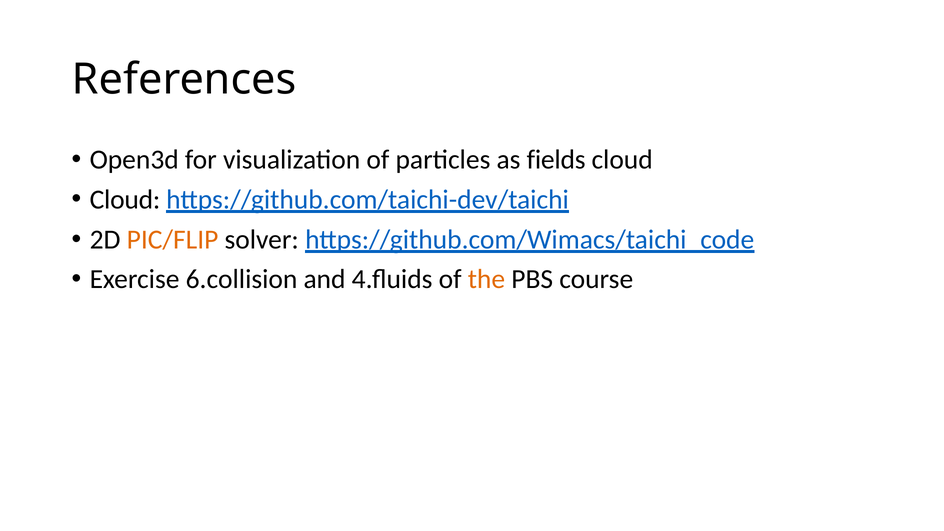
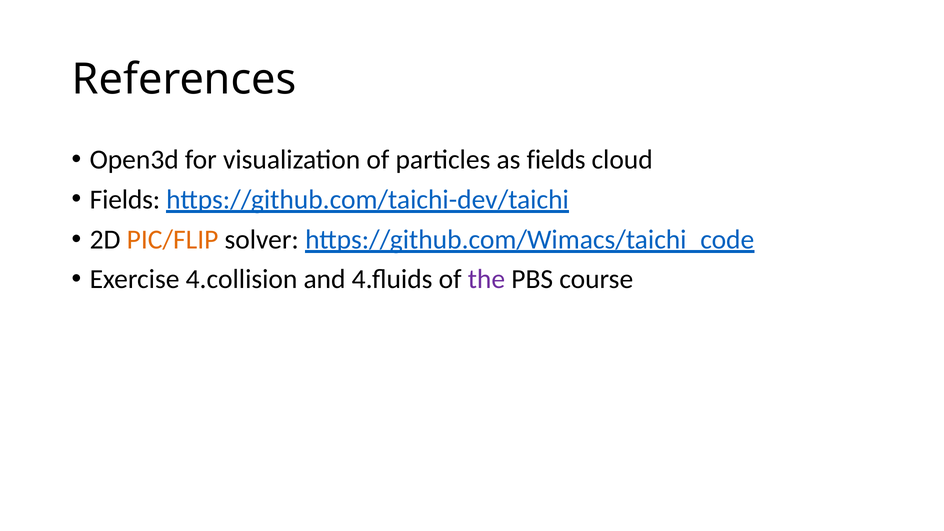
Cloud at (125, 200): Cloud -> Fields
6.collision: 6.collision -> 4.collision
the colour: orange -> purple
